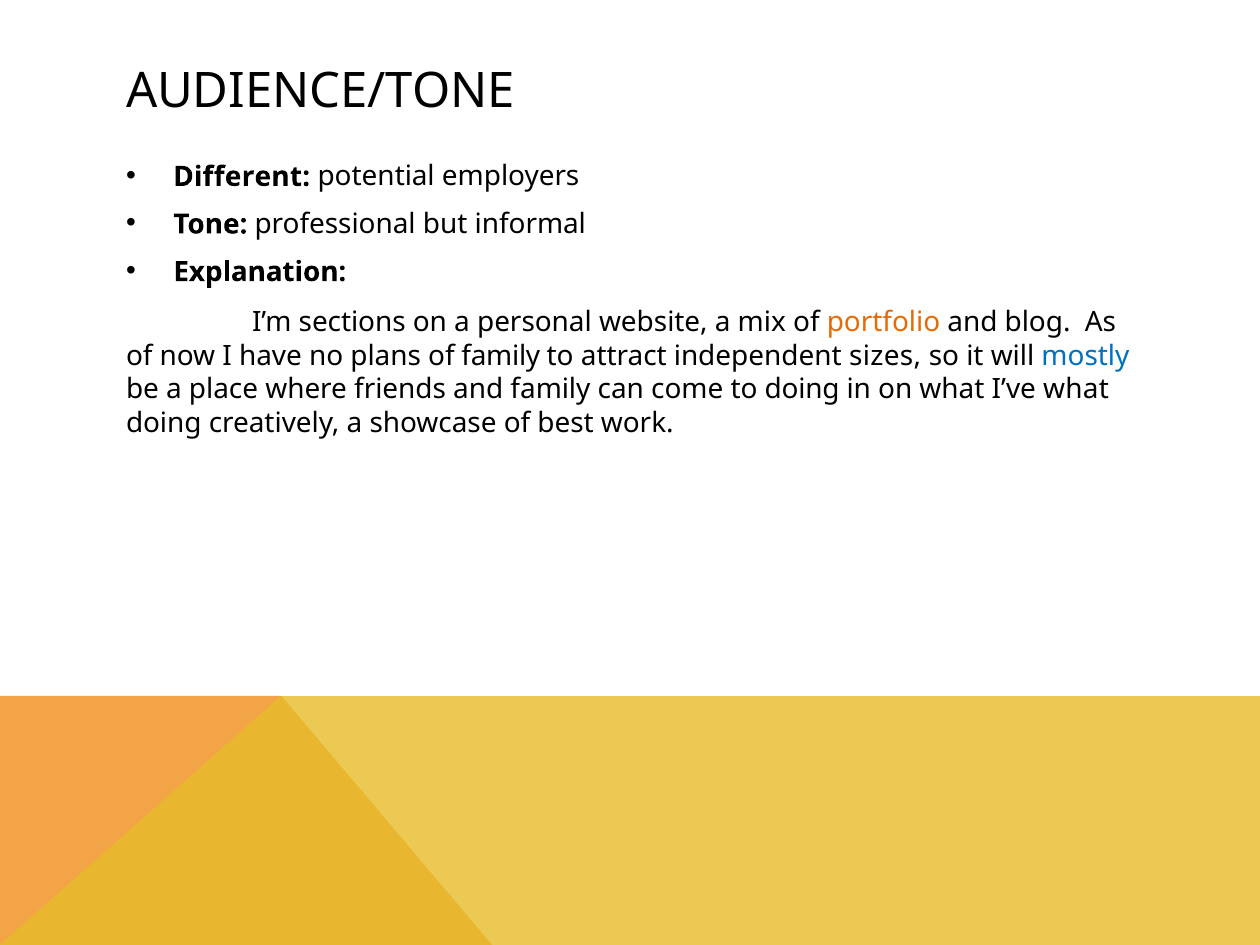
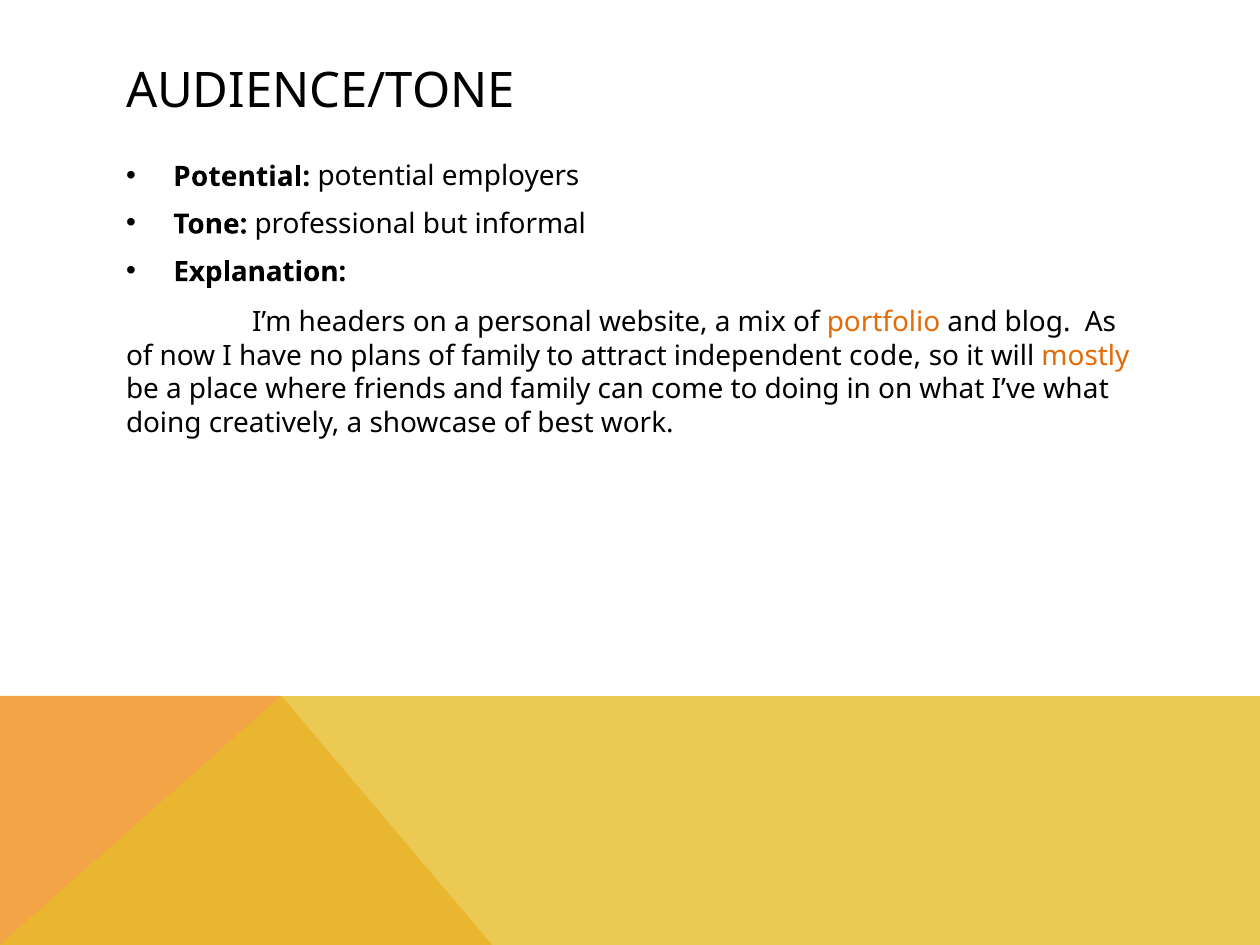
Different at (242, 177): Different -> Potential
sections: sections -> headers
sizes: sizes -> code
mostly colour: blue -> orange
